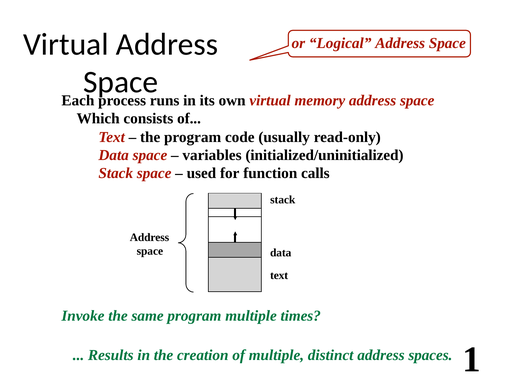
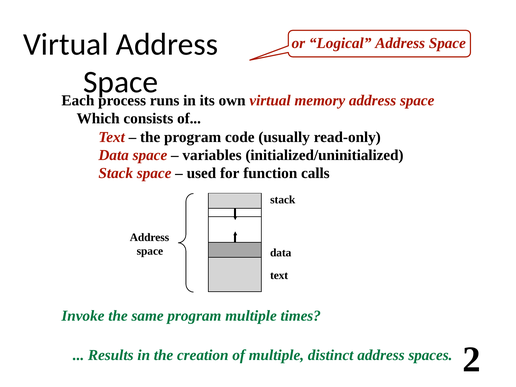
1: 1 -> 2
